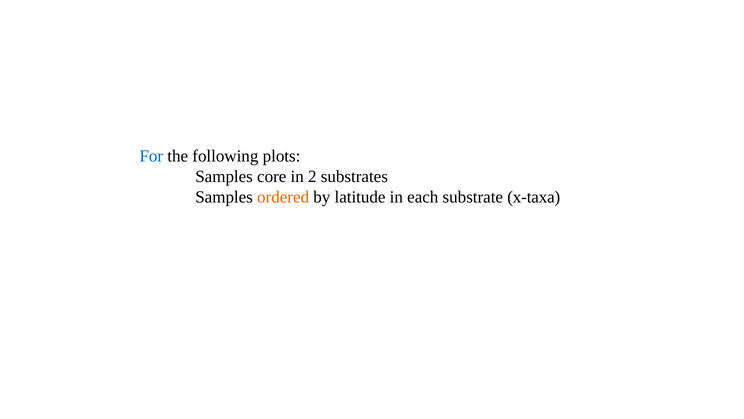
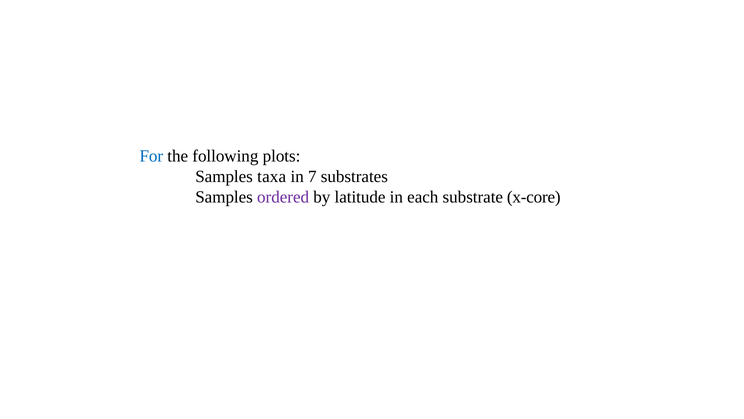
core: core -> taxa
2: 2 -> 7
ordered colour: orange -> purple
x-taxa: x-taxa -> x-core
